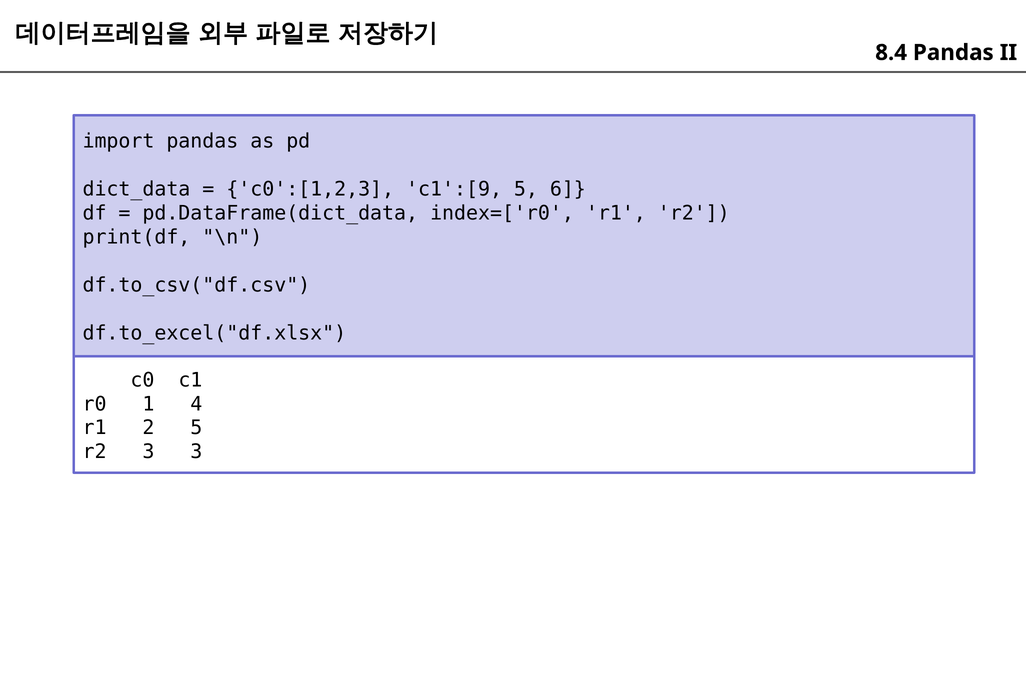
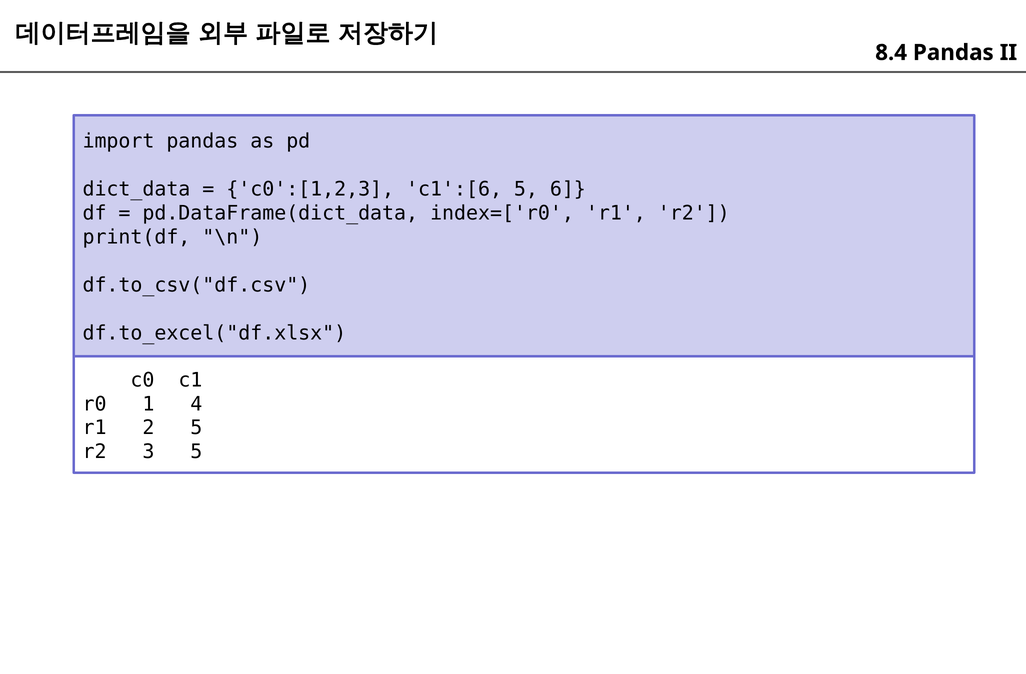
c1':[9: c1':[9 -> c1':[6
3 3: 3 -> 5
